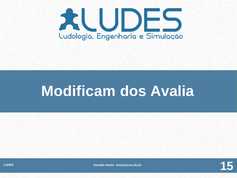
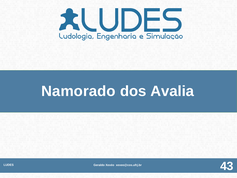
Modificam: Modificam -> Namorado
15: 15 -> 43
